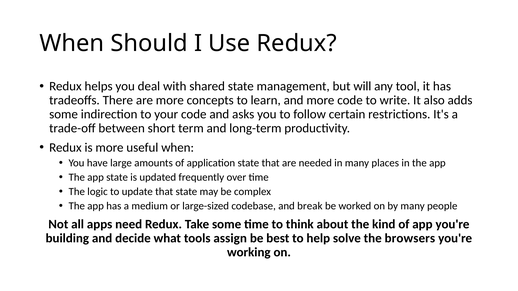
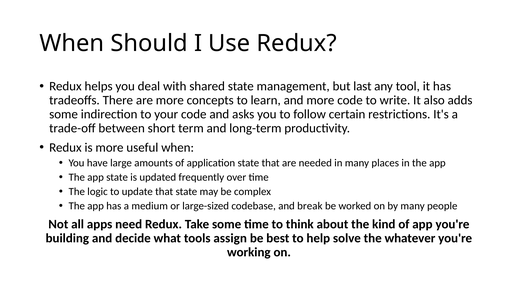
will: will -> last
browsers: browsers -> whatever
